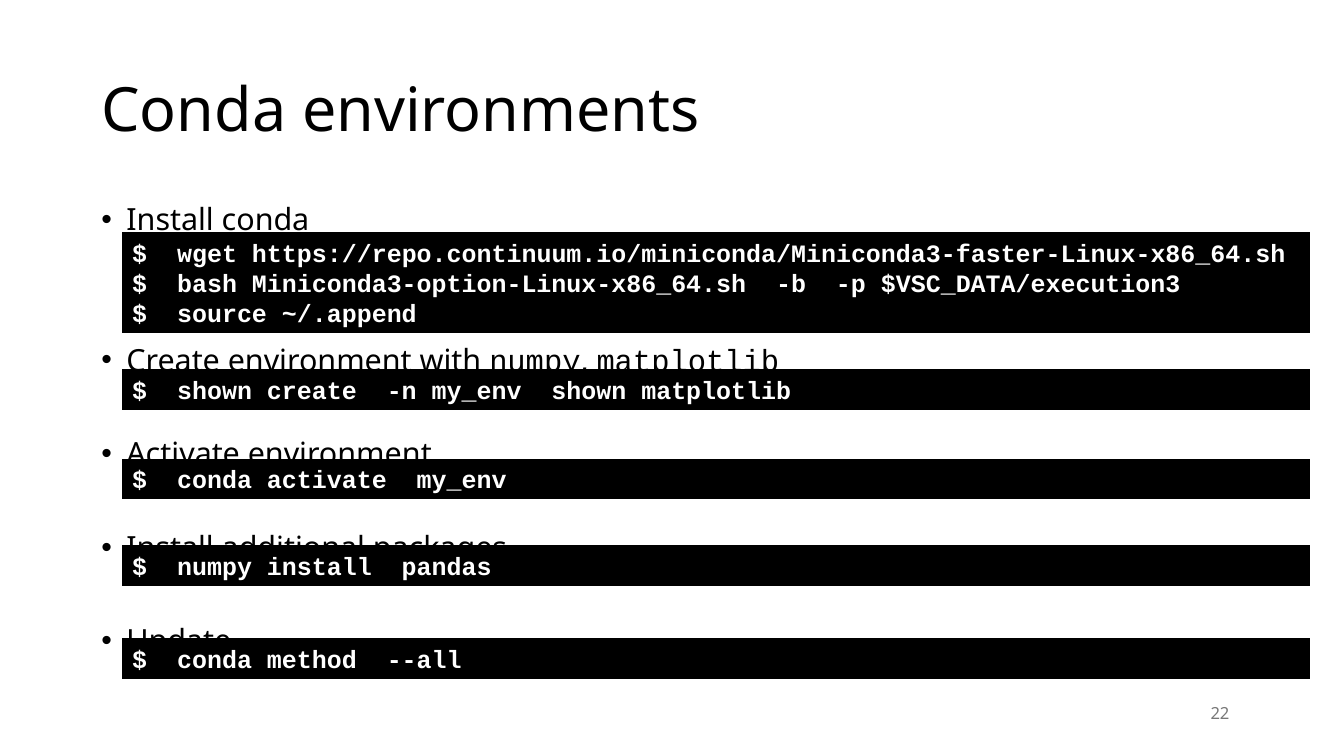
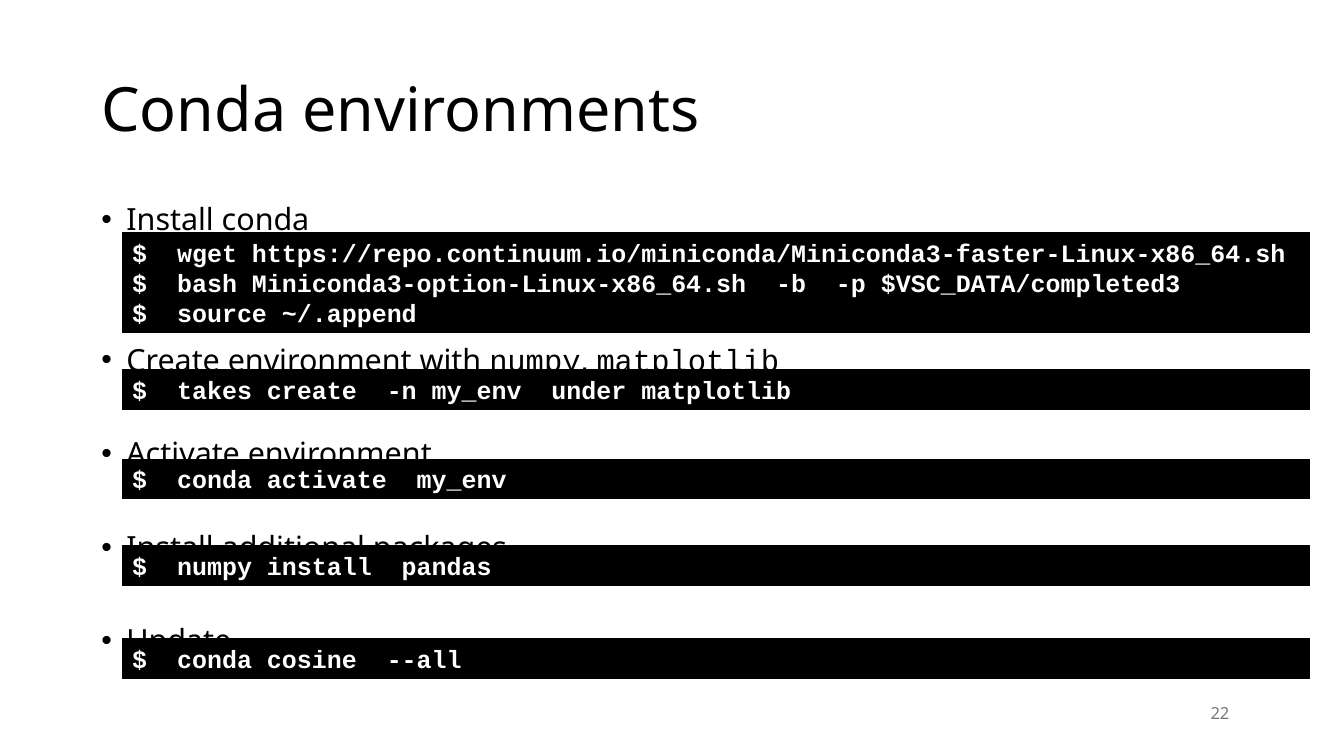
$VSC_DATA/execution3: $VSC_DATA/execution3 -> $VSC_DATA/completed3
shown at (215, 391): shown -> takes
my_env shown: shown -> under
method: method -> cosine
